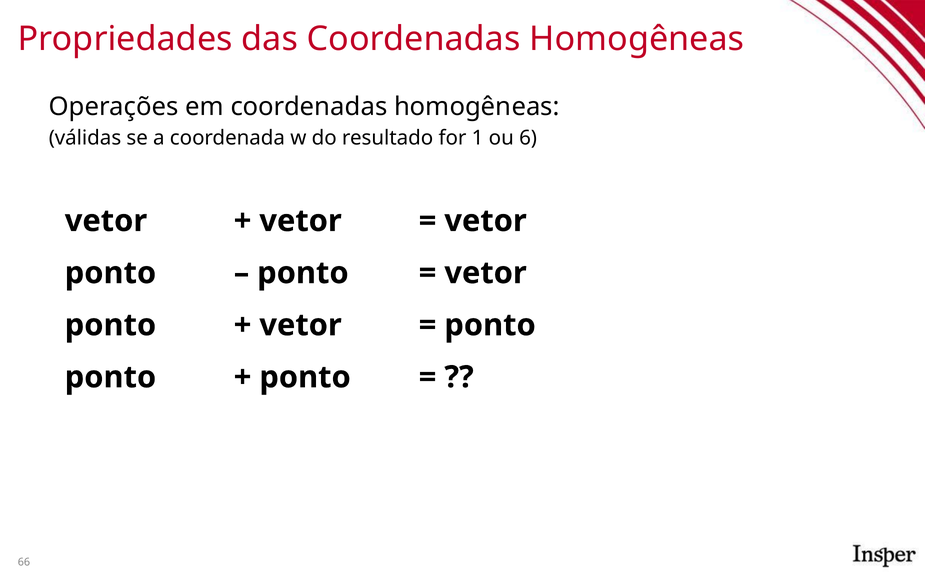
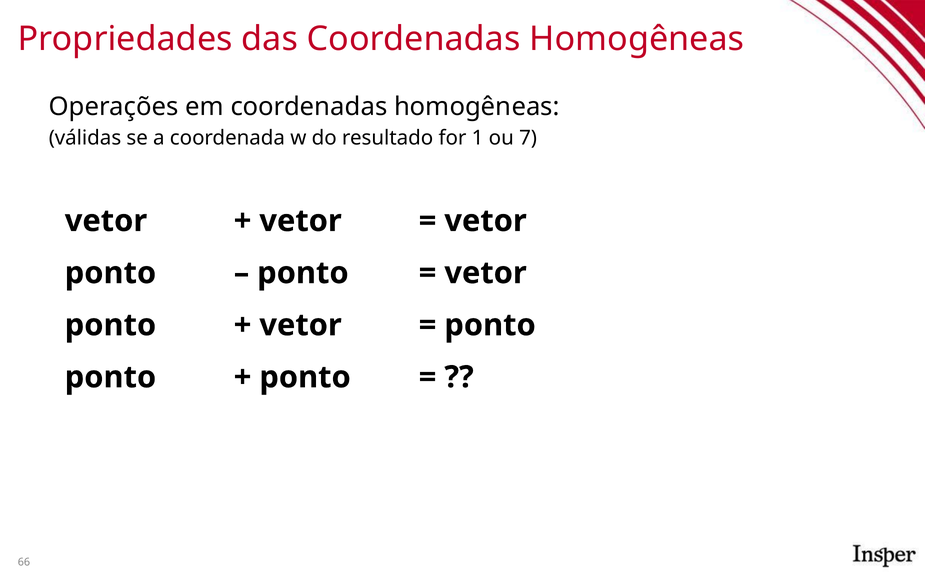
6: 6 -> 7
